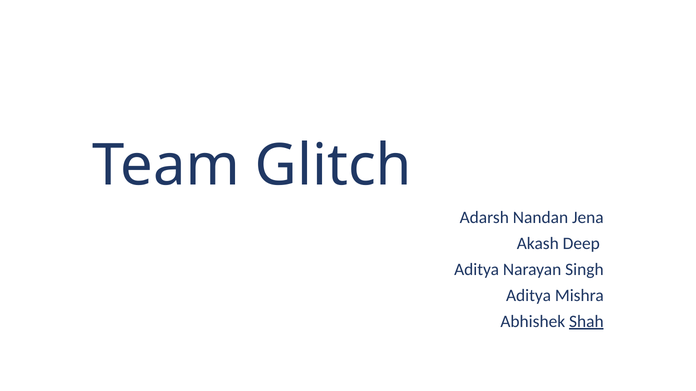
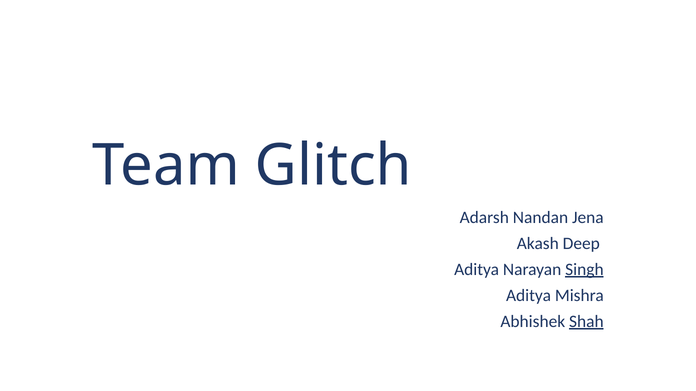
Singh underline: none -> present
